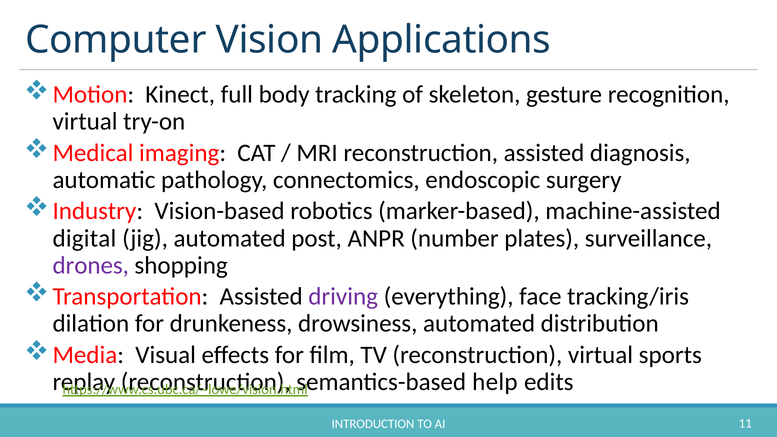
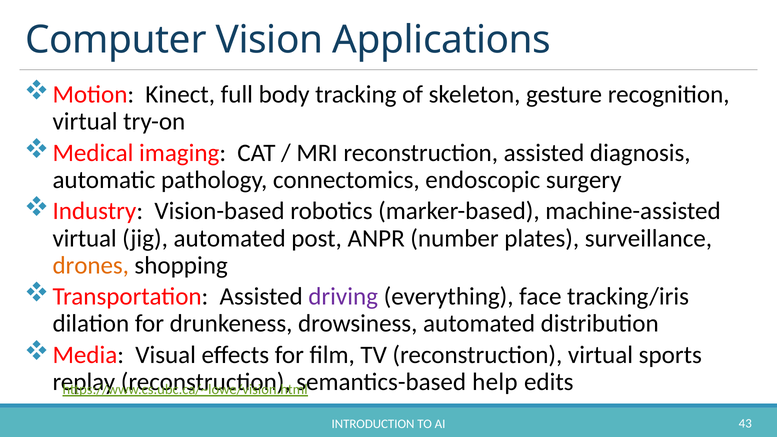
digital at (84, 238): digital -> virtual
drones colour: purple -> orange
11: 11 -> 43
